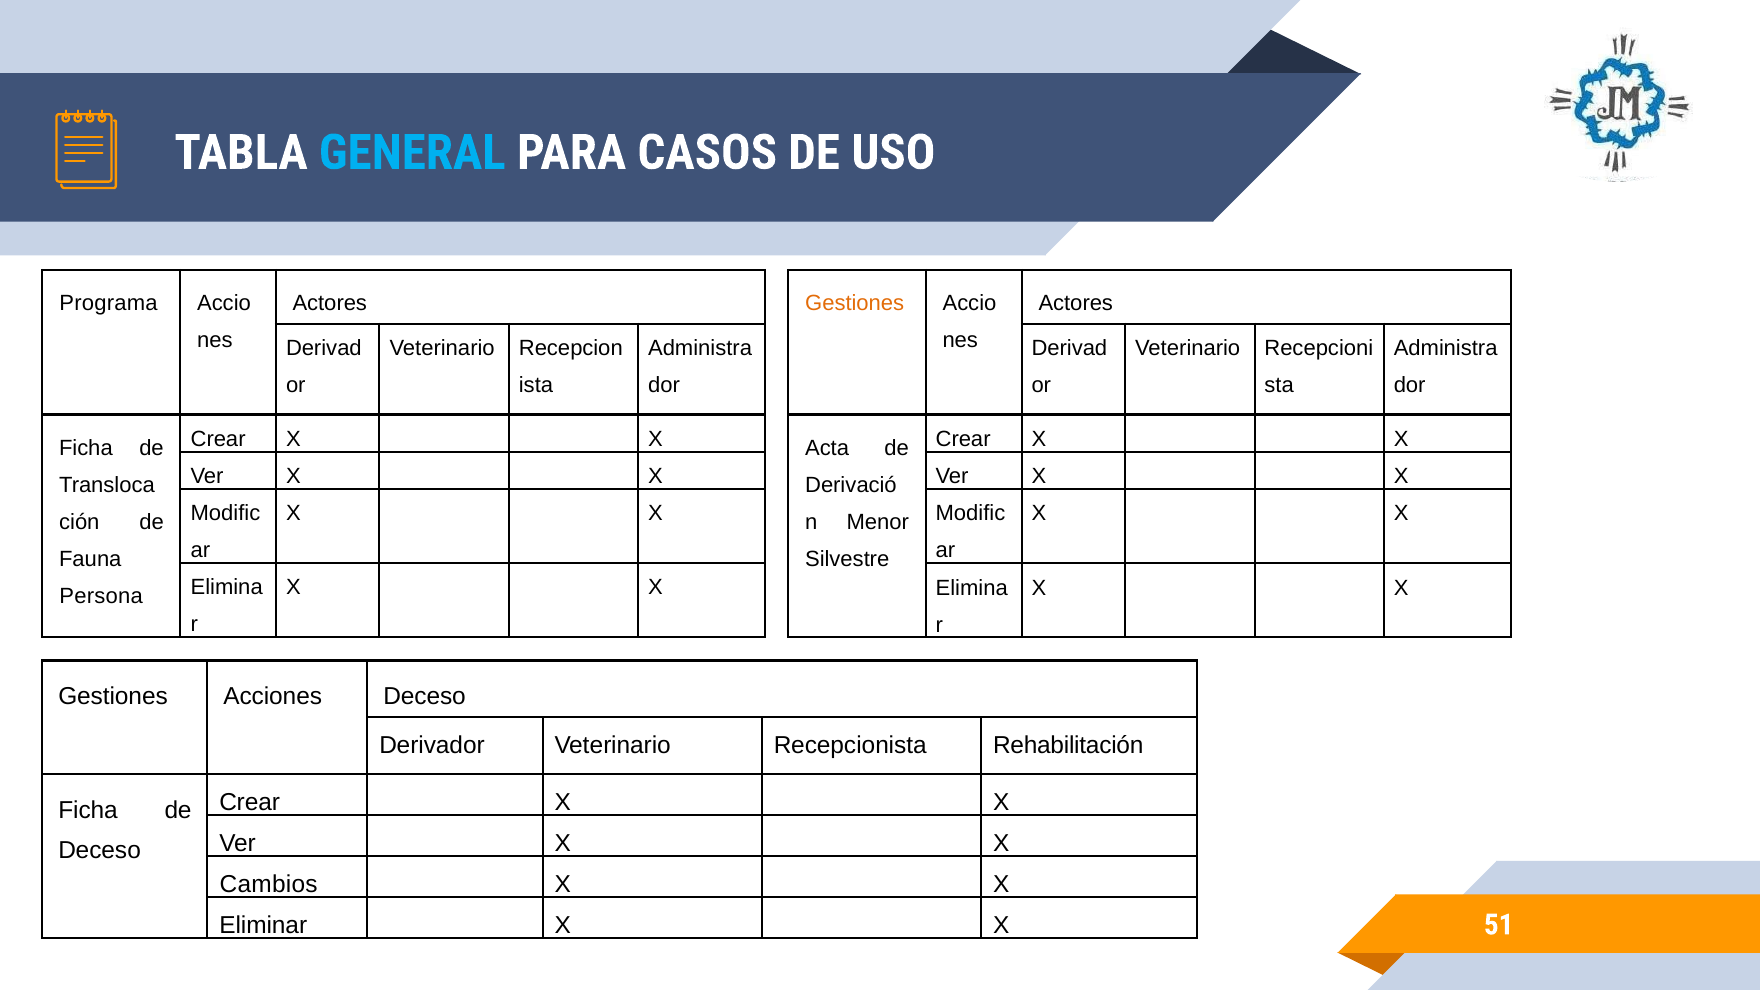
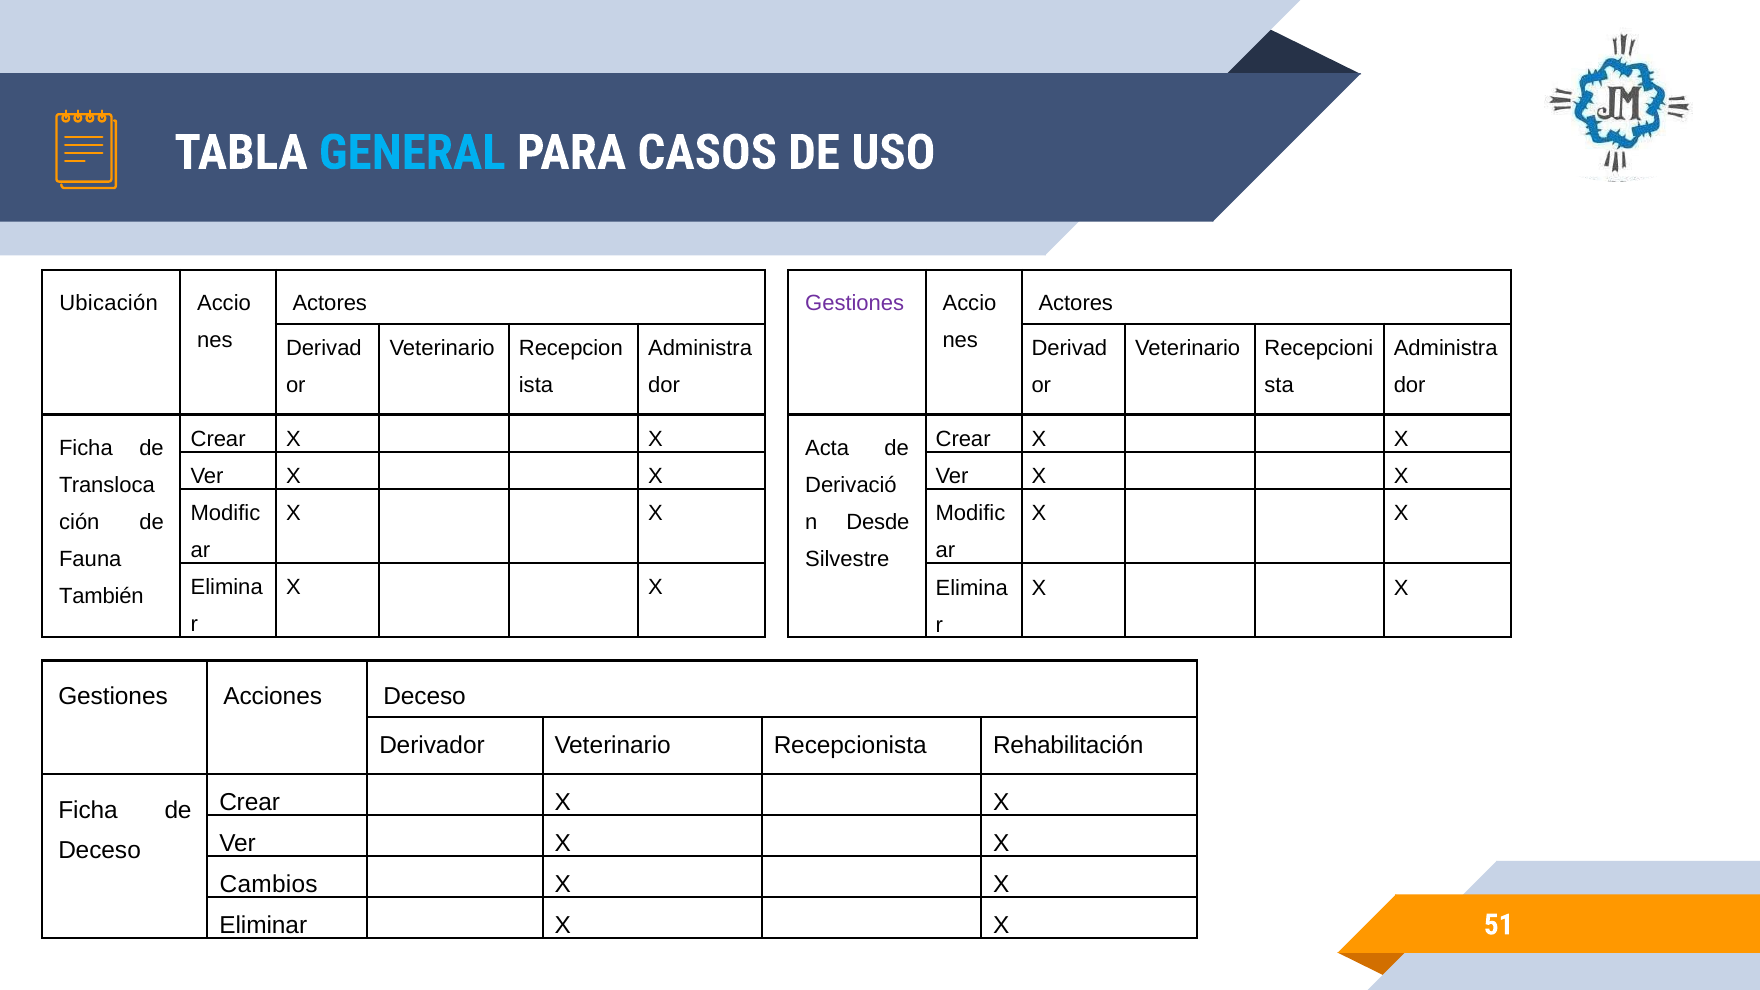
Programa: Programa -> Ubicación
Gestiones at (855, 303) colour: orange -> purple
Menor: Menor -> Desde
Persona: Persona -> También
